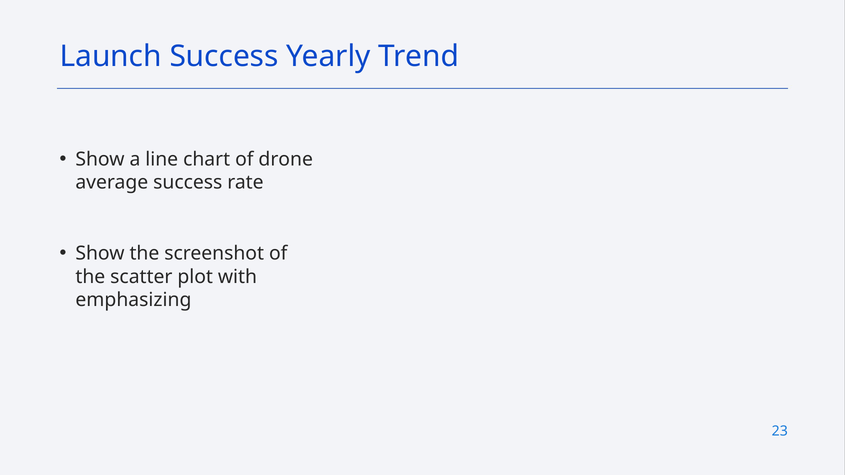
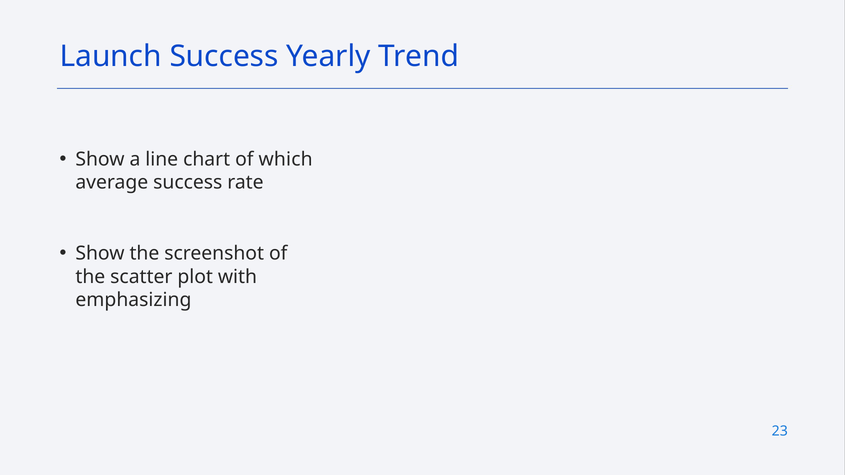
drone: drone -> which
